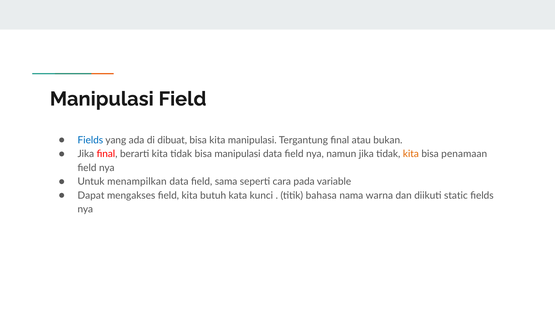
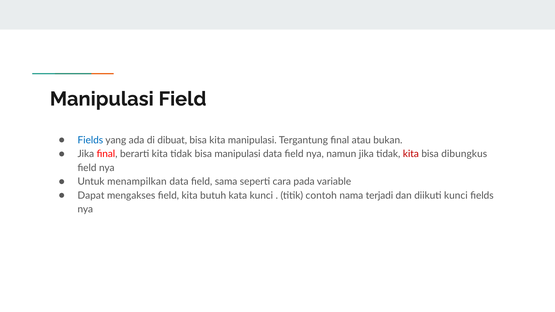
kita at (411, 154) colour: orange -> red
penamaan: penamaan -> dibungkus
bahasa: bahasa -> contoh
warna: warna -> terjadi
diikuti static: static -> kunci
